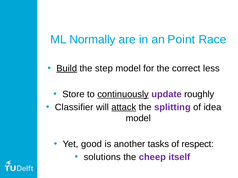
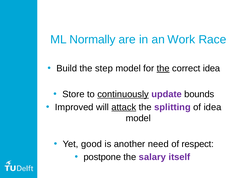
Point: Point -> Work
Build underline: present -> none
the at (163, 69) underline: none -> present
correct less: less -> idea
roughly: roughly -> bounds
Classifier: Classifier -> Improved
tasks: tasks -> need
solutions: solutions -> postpone
cheep: cheep -> salary
